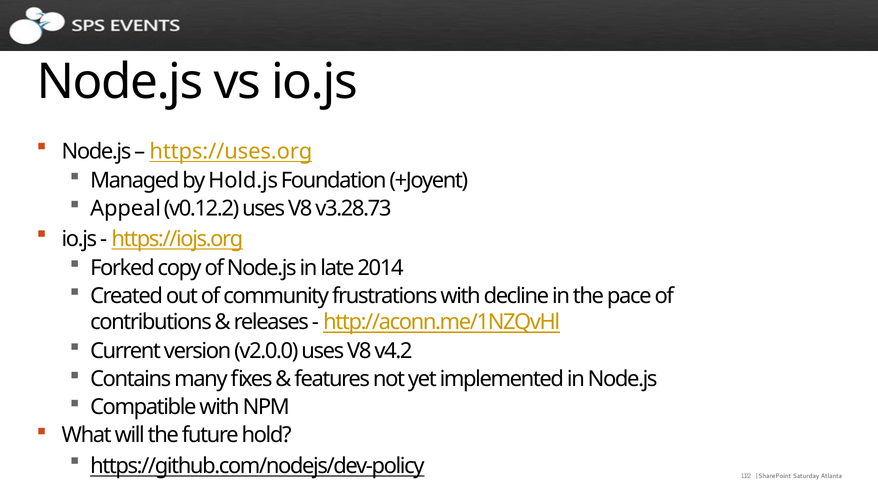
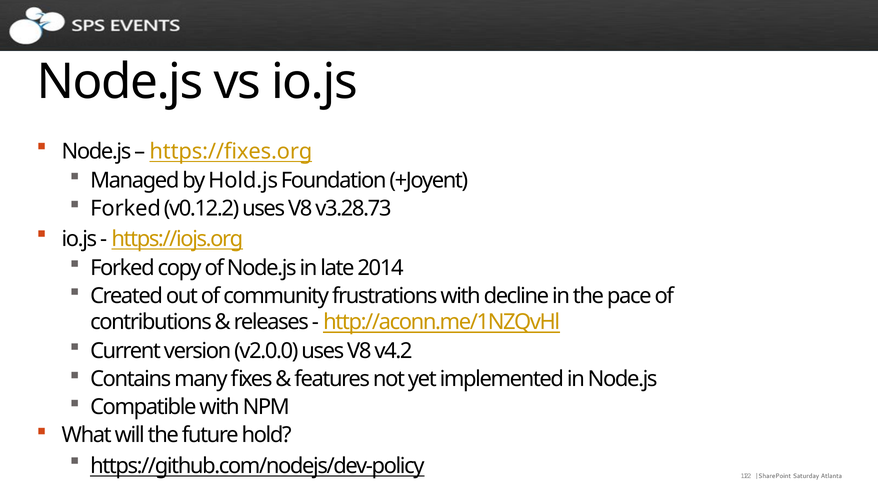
https://uses.org: https://uses.org -> https://fixes.org
Appeal at (126, 208): Appeal -> Forked
